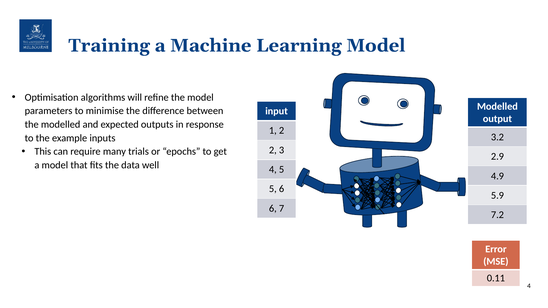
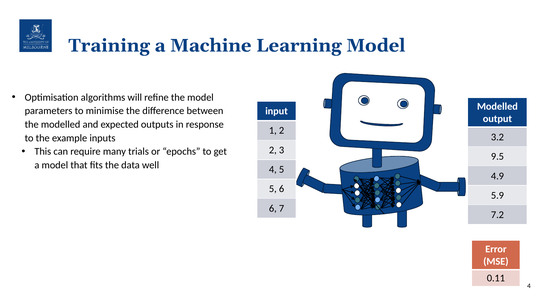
2.9: 2.9 -> 9.5
